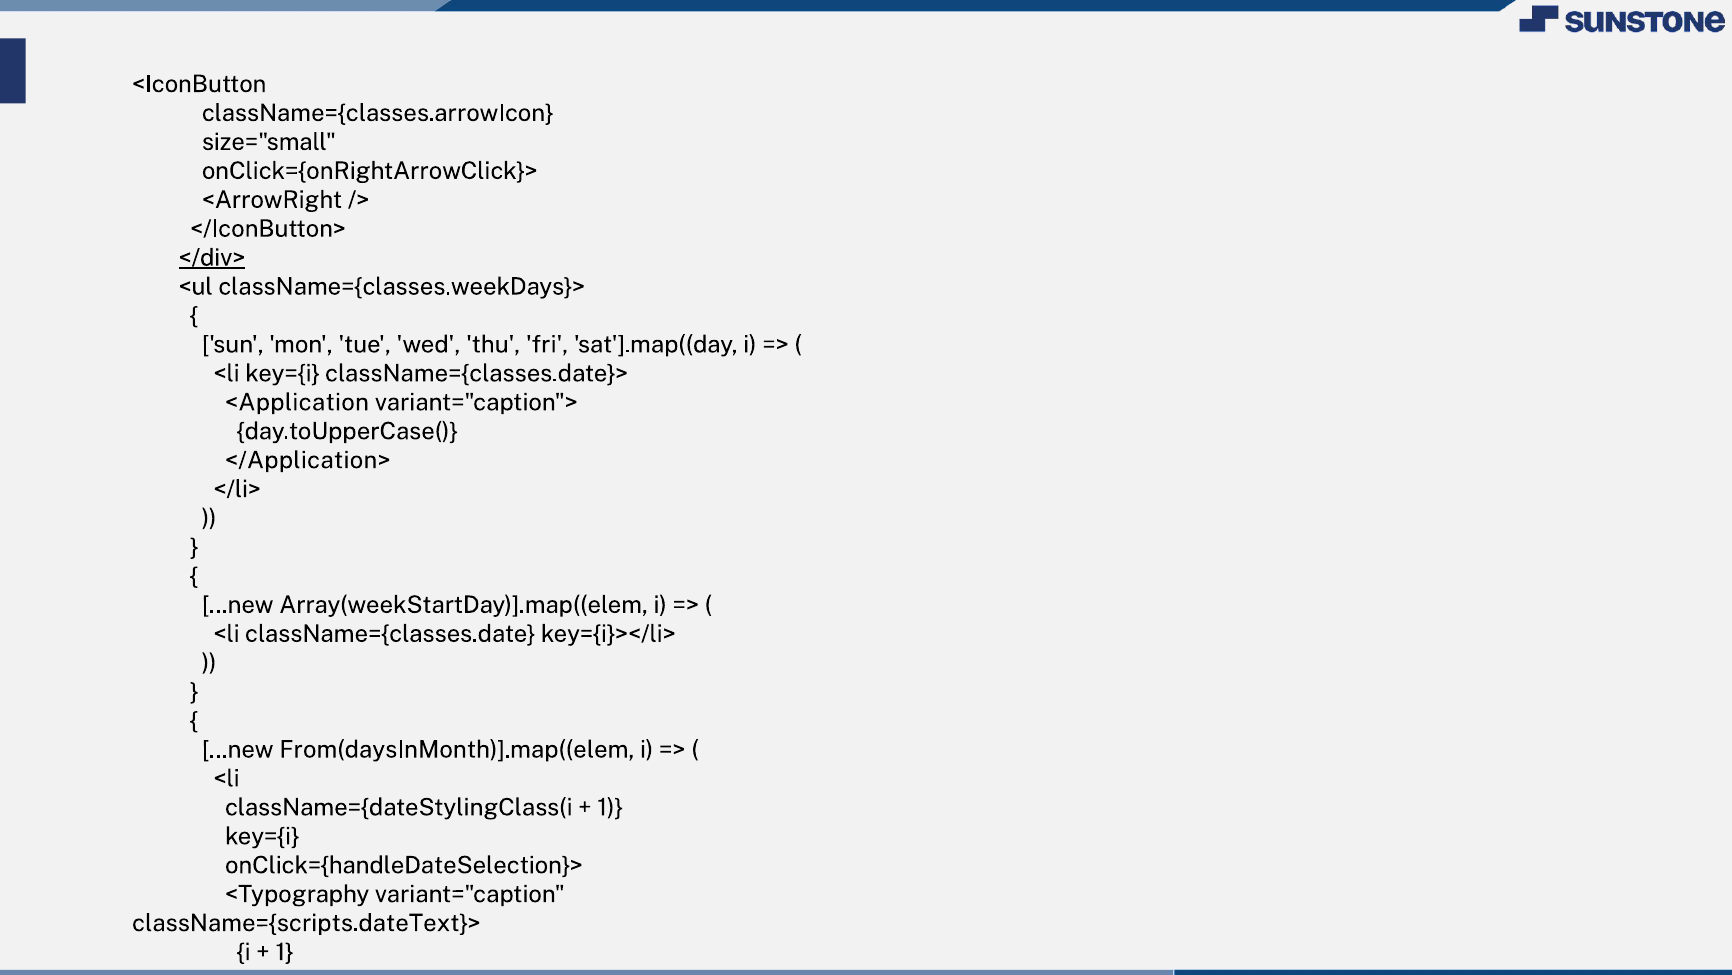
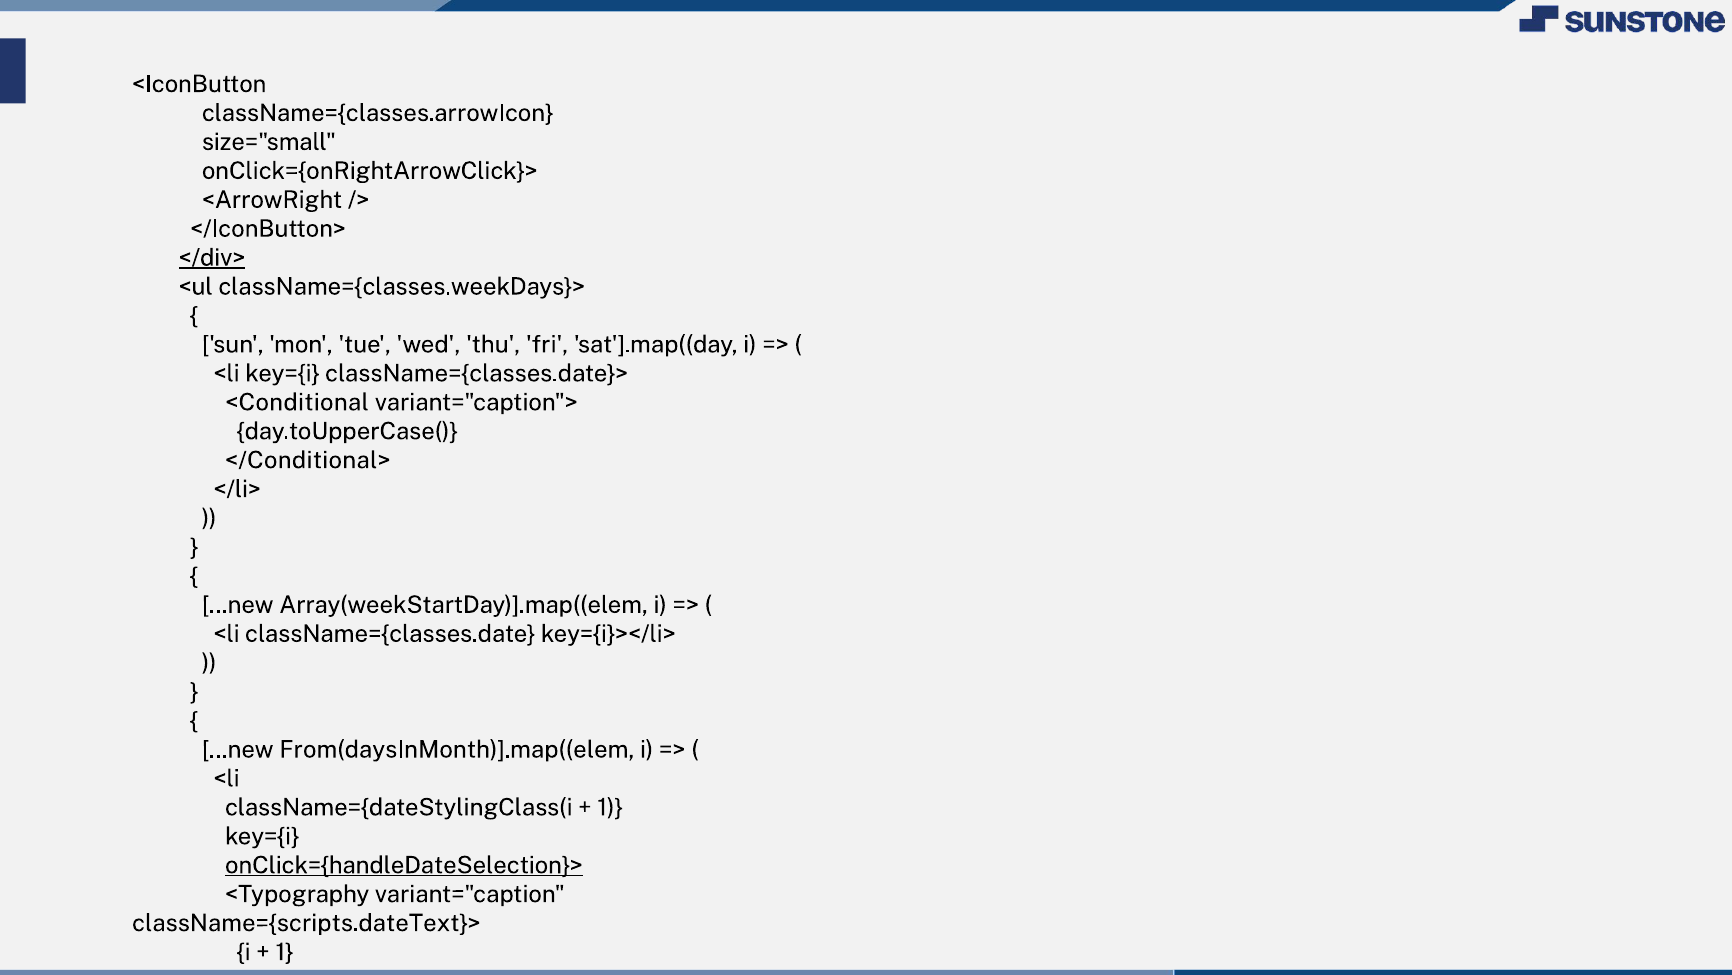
<Application: <Application -> <Conditional
</Application>: </Application> -> </Conditional>
onClick={handleDateSelection}> underline: none -> present
